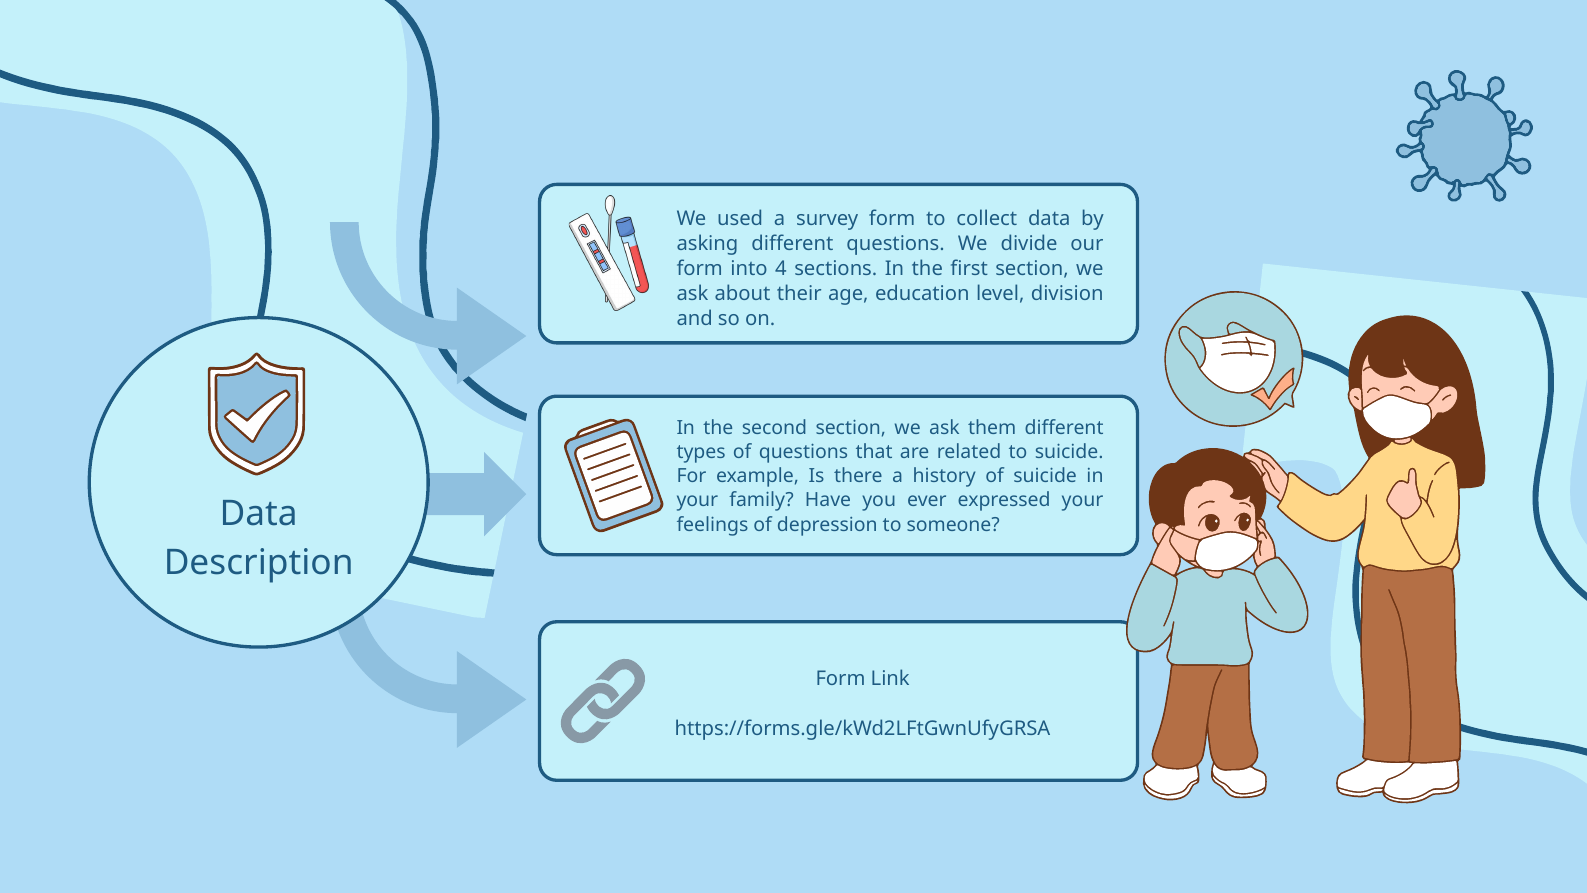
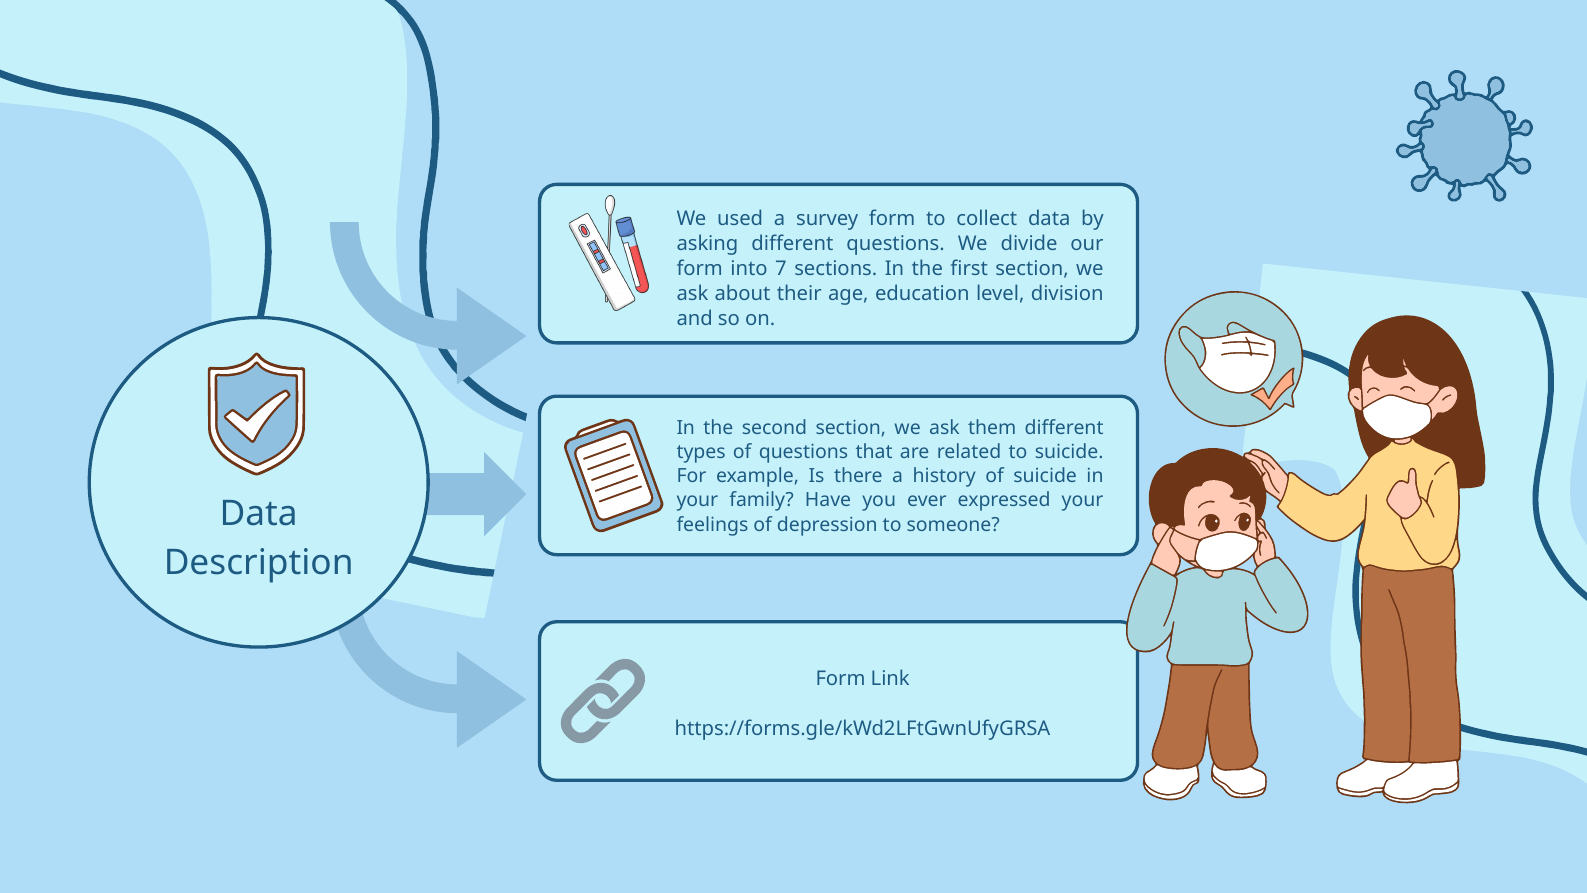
4: 4 -> 7
